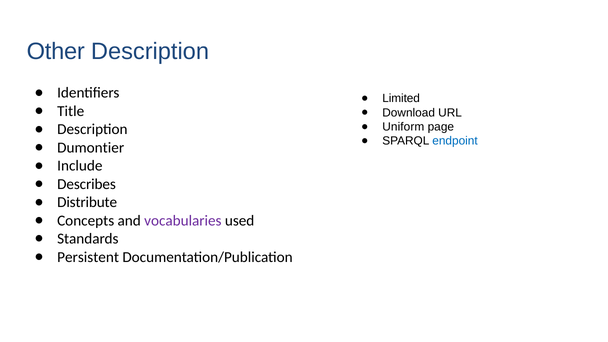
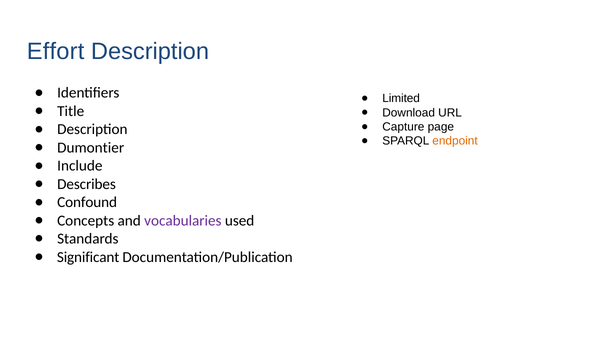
Other: Other -> Effort
Uniform: Uniform -> Capture
endpoint colour: blue -> orange
Distribute: Distribute -> Confound
Persistent: Persistent -> Significant
